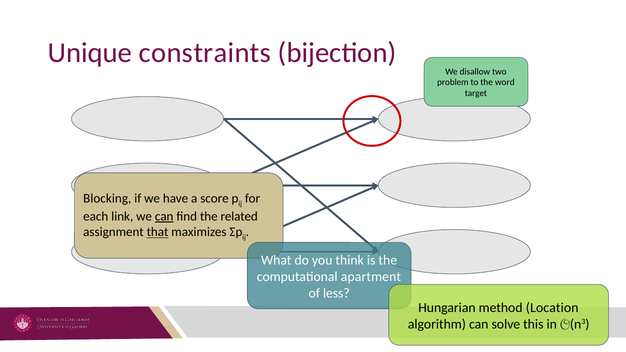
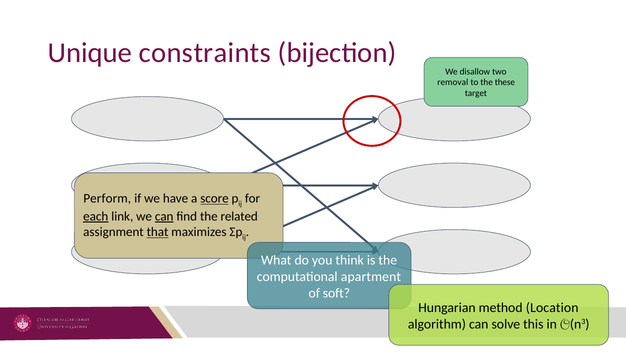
problem: problem -> removal
word: word -> these
Blocking: Blocking -> Perform
score underline: none -> present
each underline: none -> present
less: less -> soft
